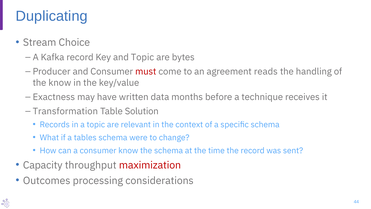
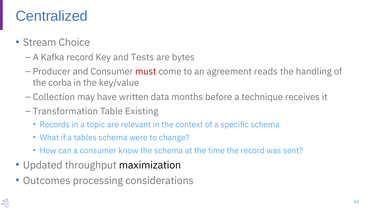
Duplicating: Duplicating -> Centralized
and Topic: Topic -> Tests
the know: know -> corba
Exactness: Exactness -> Collection
Solution: Solution -> Existing
Capacity: Capacity -> Updated
maximization colour: red -> black
